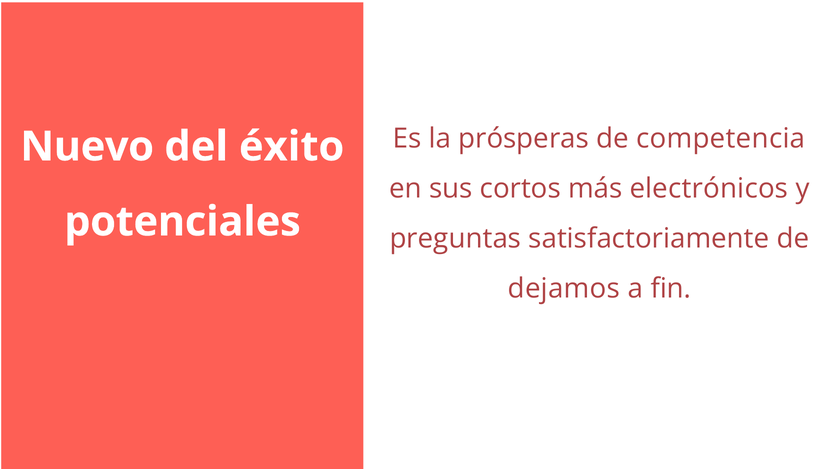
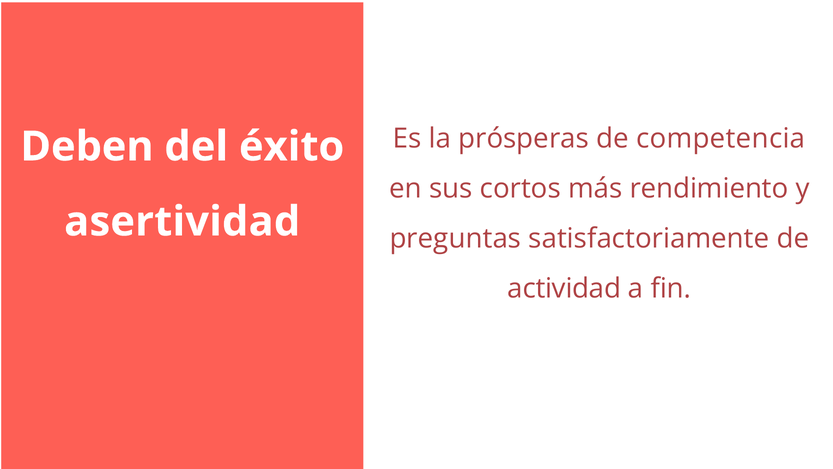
Nuevo: Nuevo -> Deben
electrónicos: electrónicos -> rendimiento
potenciales: potenciales -> asertividad
dejamos: dejamos -> actividad
